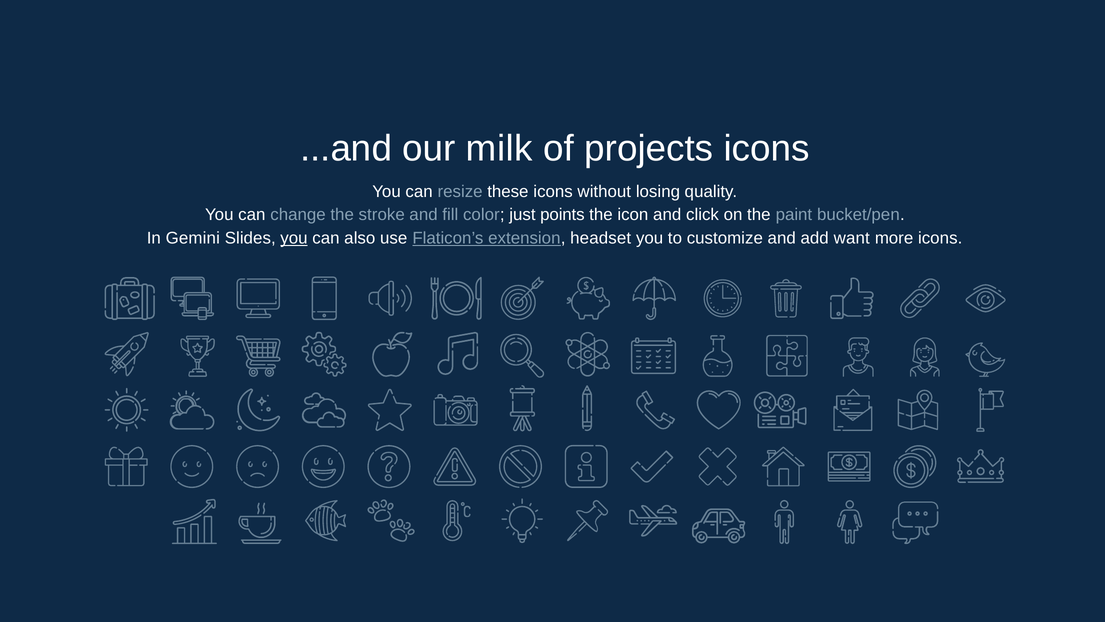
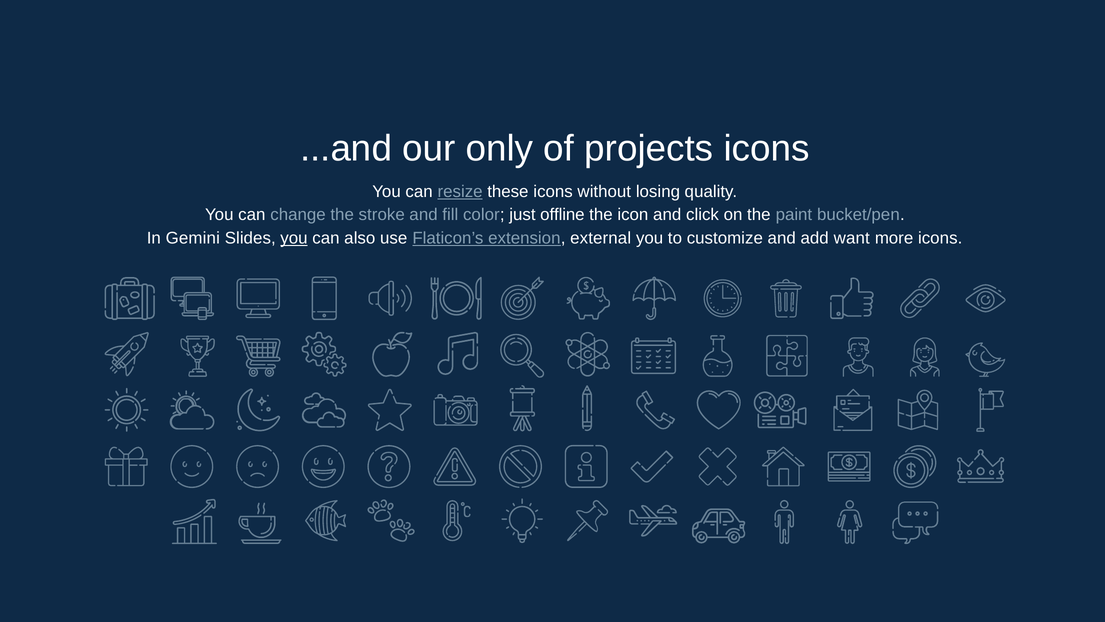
milk: milk -> only
resize underline: none -> present
points: points -> offline
headset: headset -> external
